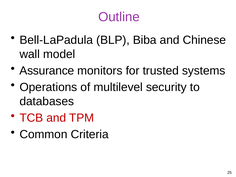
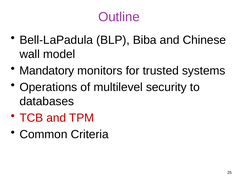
Assurance: Assurance -> Mandatory
